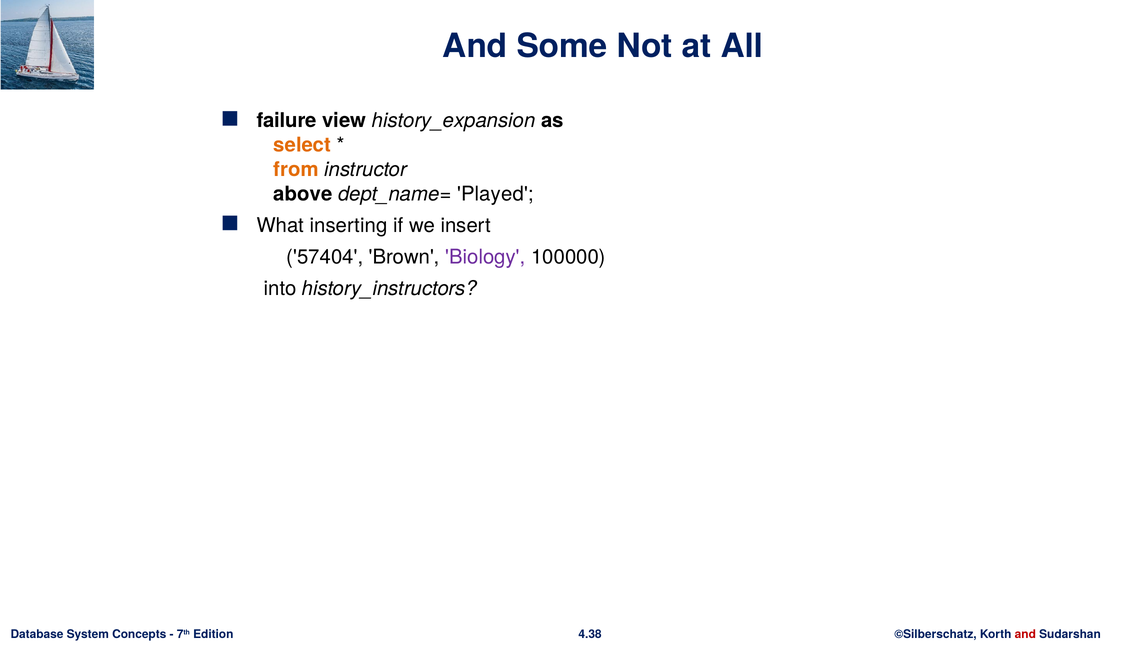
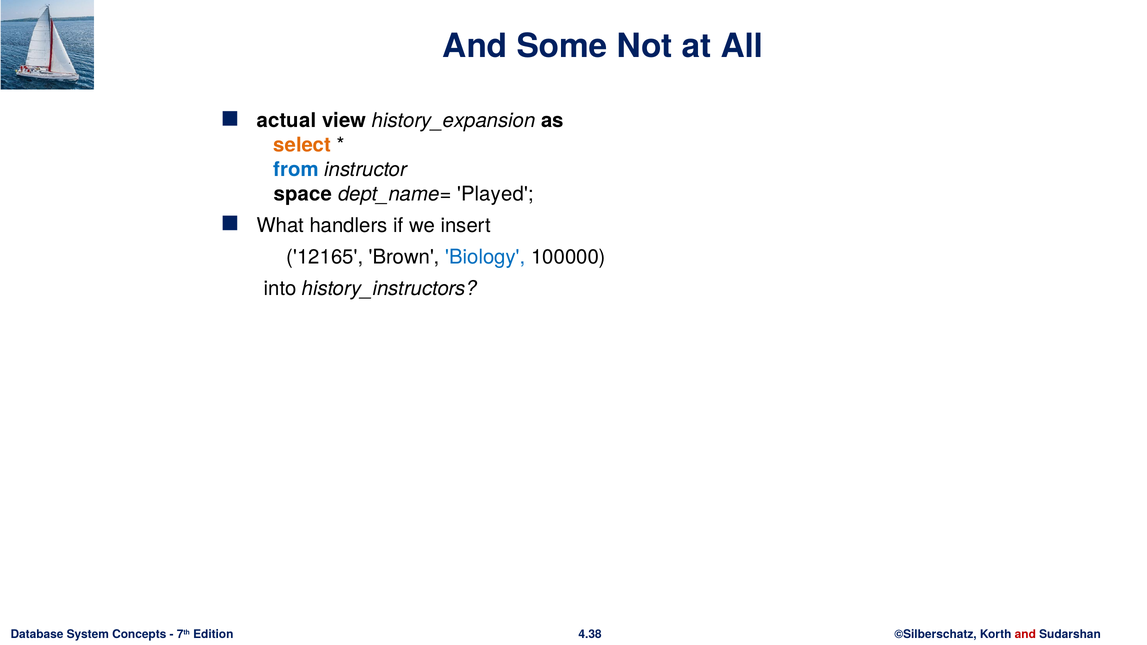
failure: failure -> actual
from colour: orange -> blue
above: above -> space
inserting: inserting -> handlers
57404: 57404 -> 12165
Biology colour: purple -> blue
